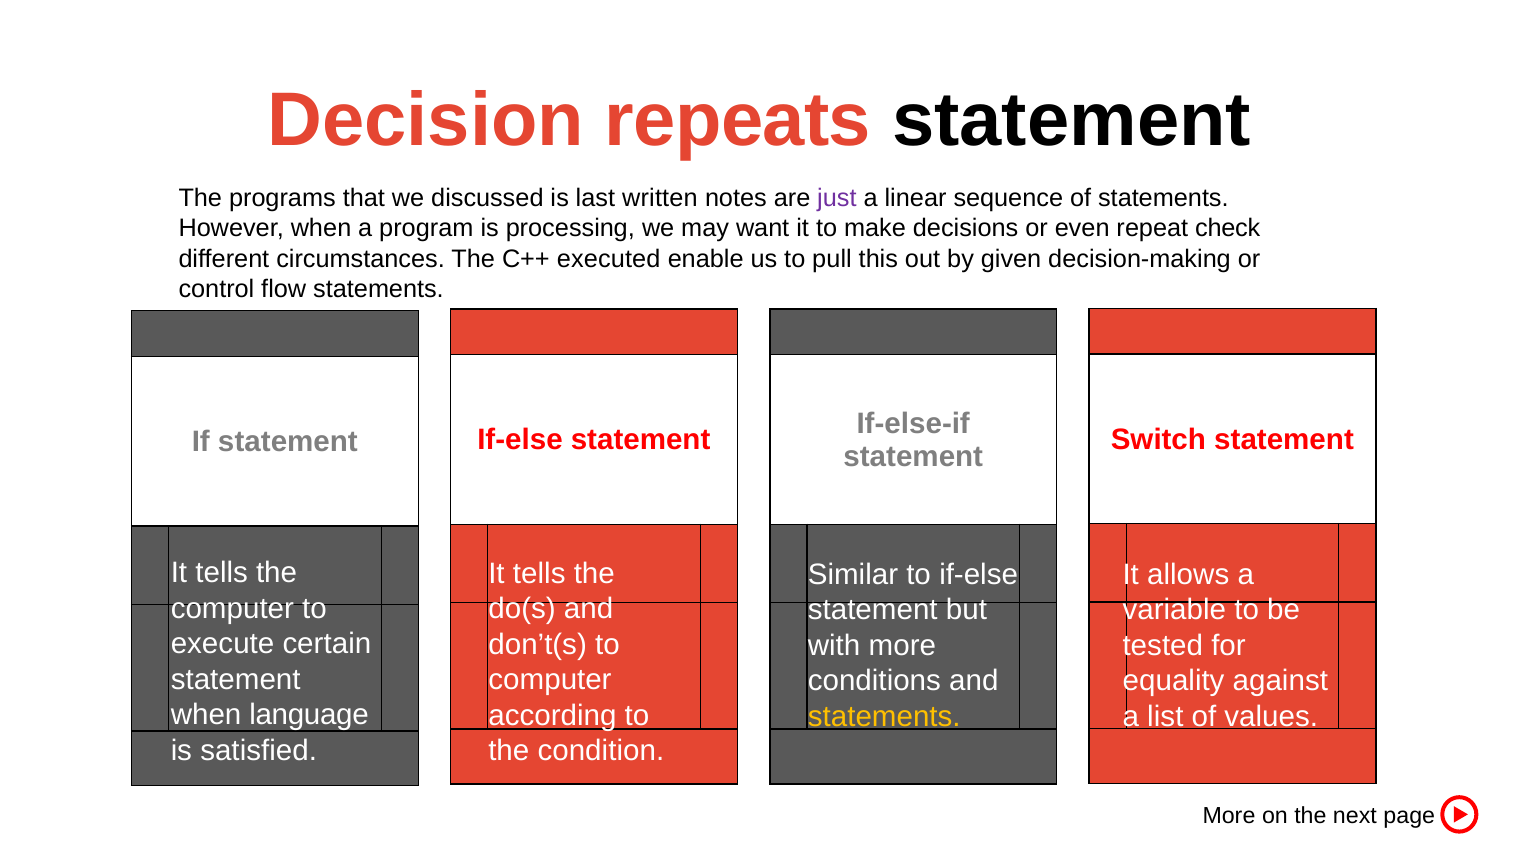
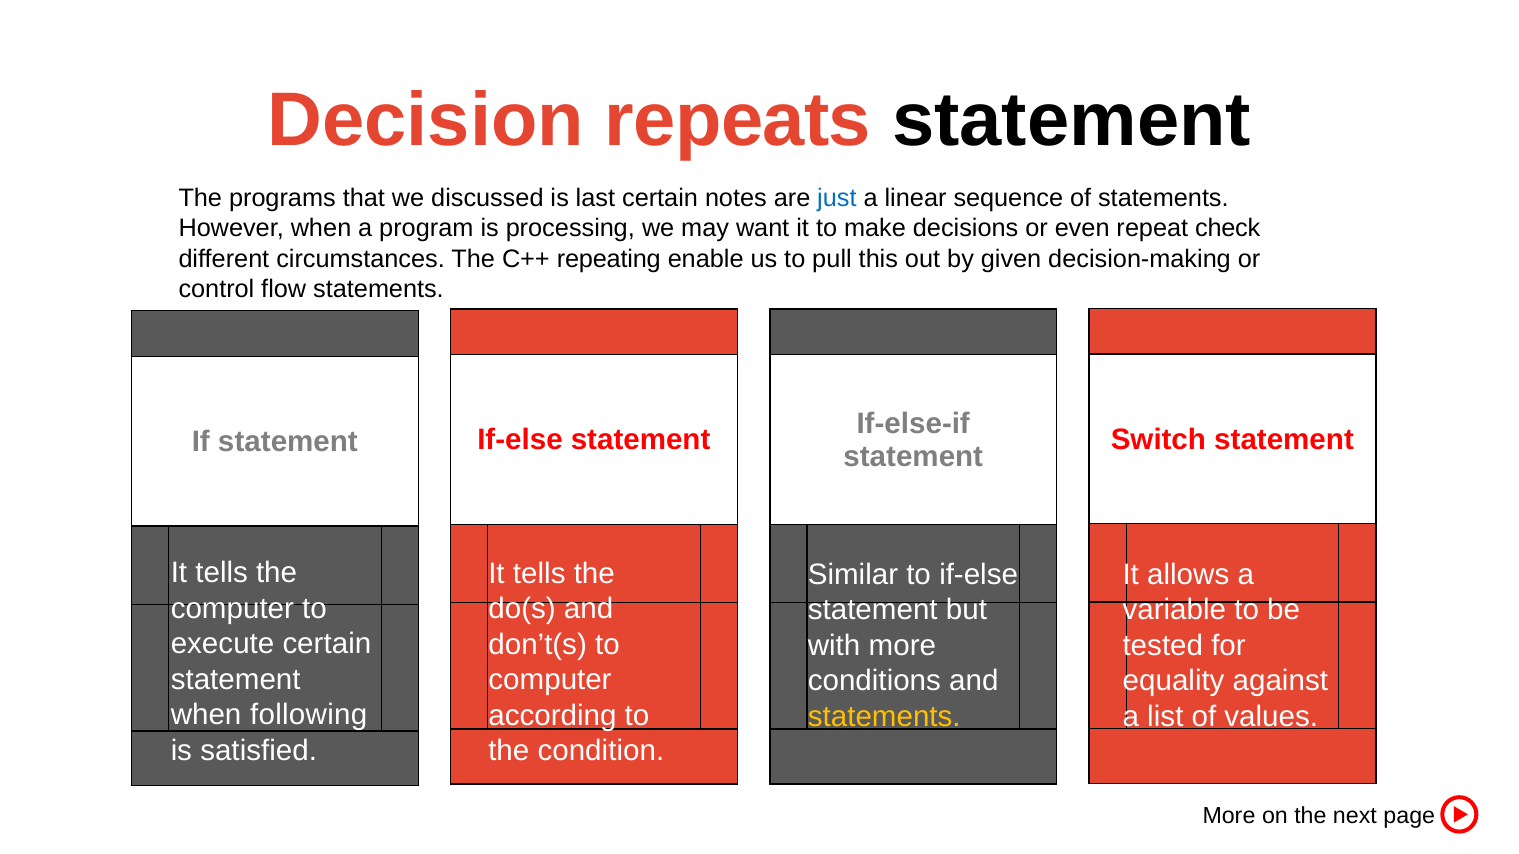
last written: written -> certain
just colour: purple -> blue
executed: executed -> repeating
language: language -> following
